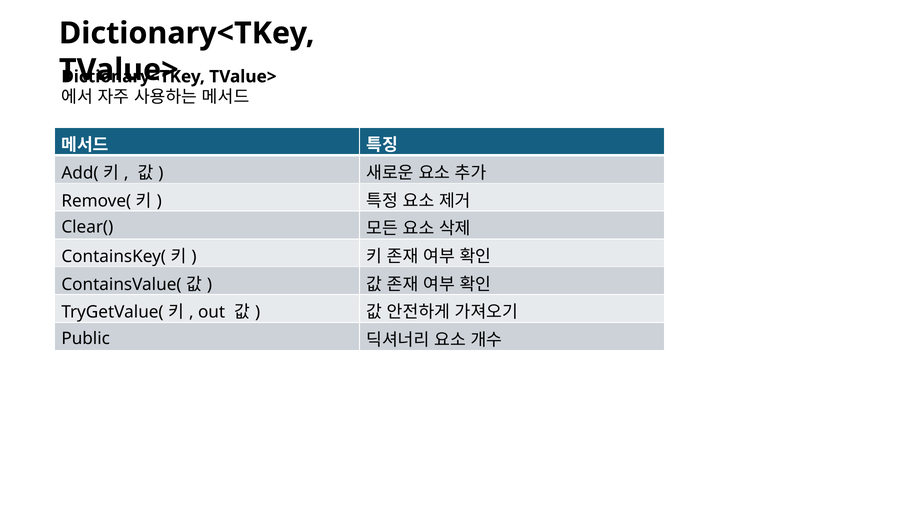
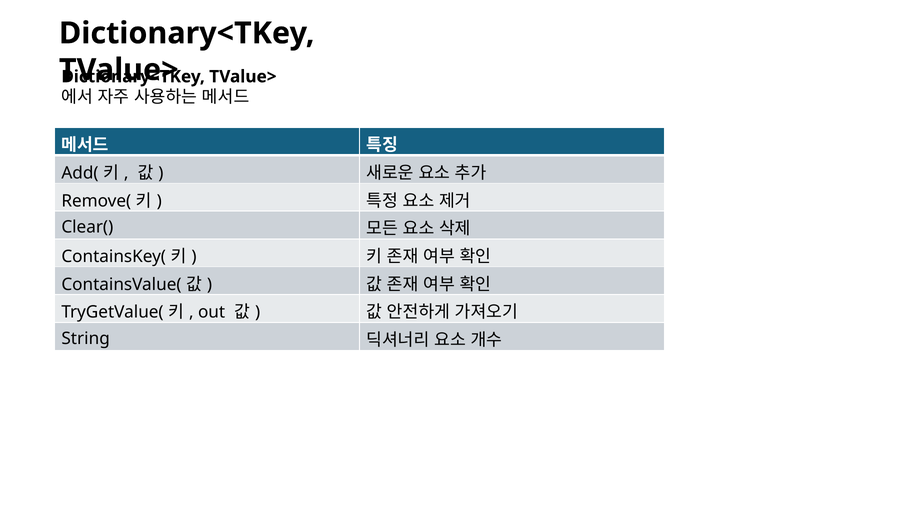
Public: Public -> String
